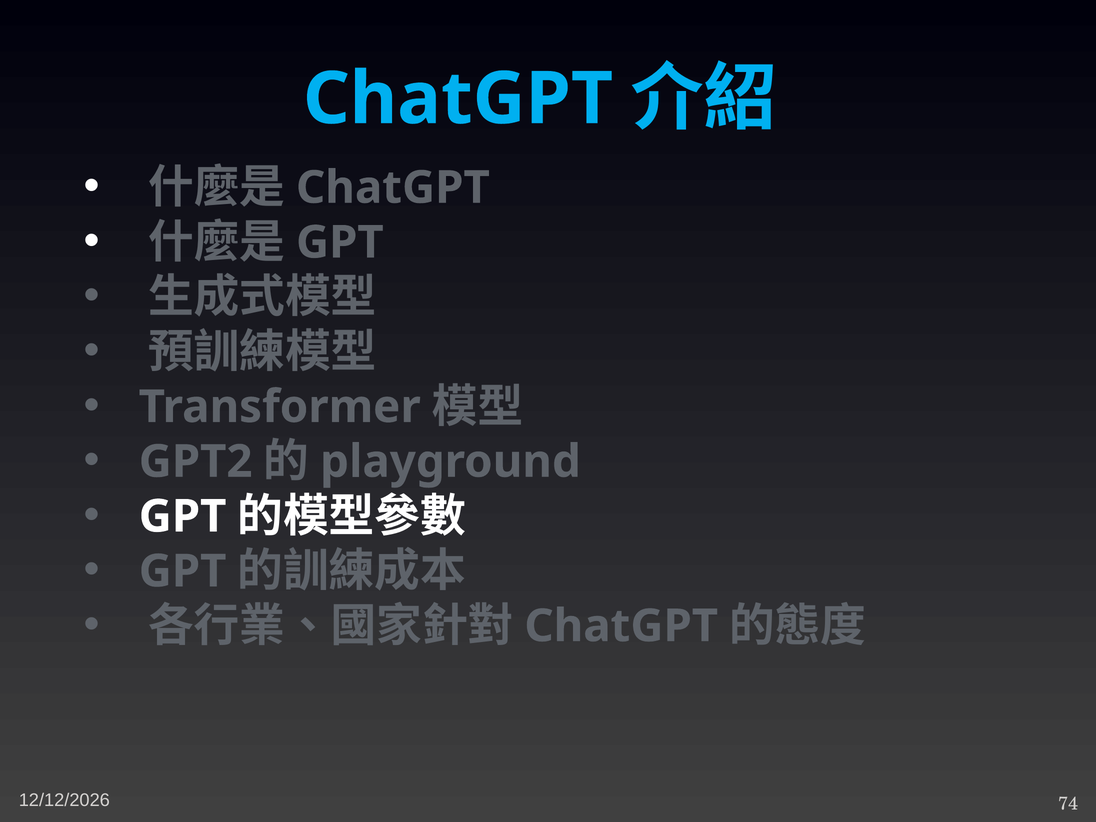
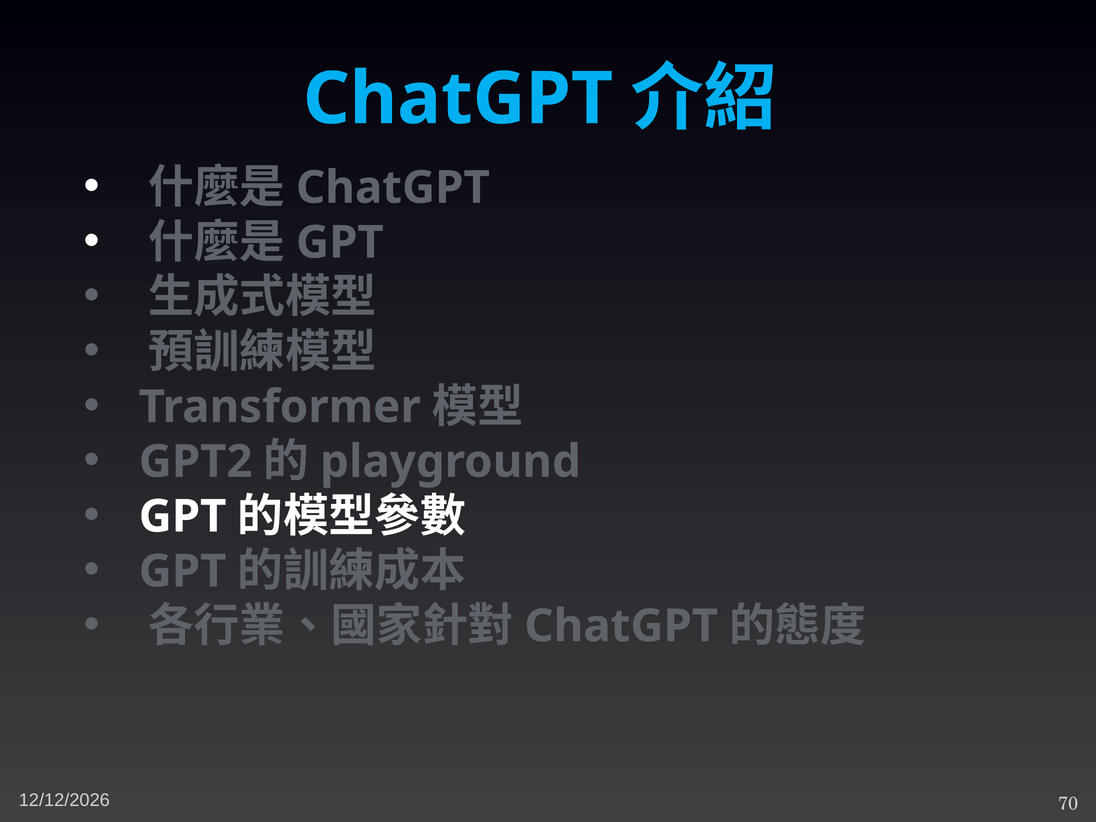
74: 74 -> 70
